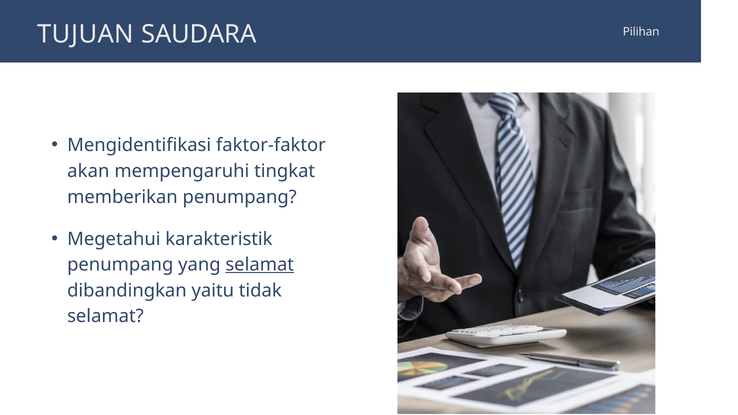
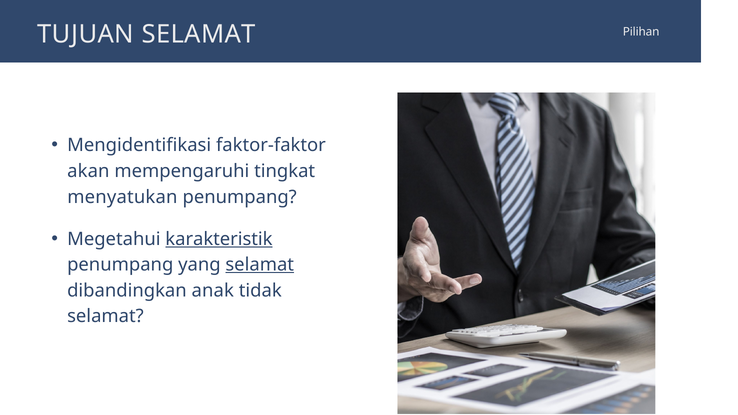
TUJUAN SAUDARA: SAUDARA -> SELAMAT
memberikan: memberikan -> menyatukan
karakteristik underline: none -> present
yaitu: yaitu -> anak
